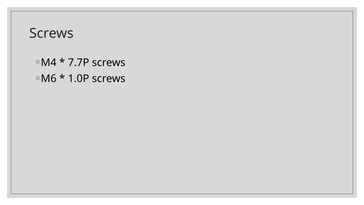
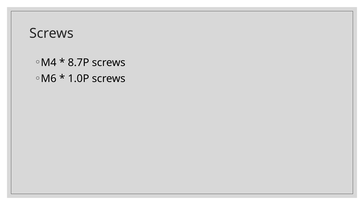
7.7P: 7.7P -> 8.7P
